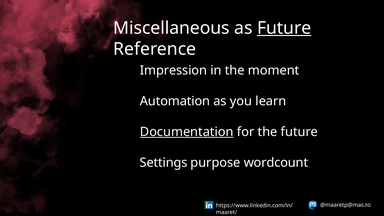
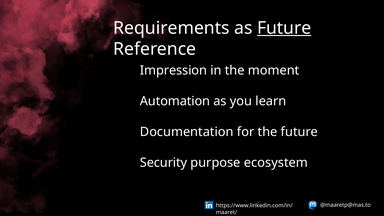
Miscellaneous: Miscellaneous -> Requirements
Documentation underline: present -> none
Settings: Settings -> Security
wordcount: wordcount -> ecosystem
